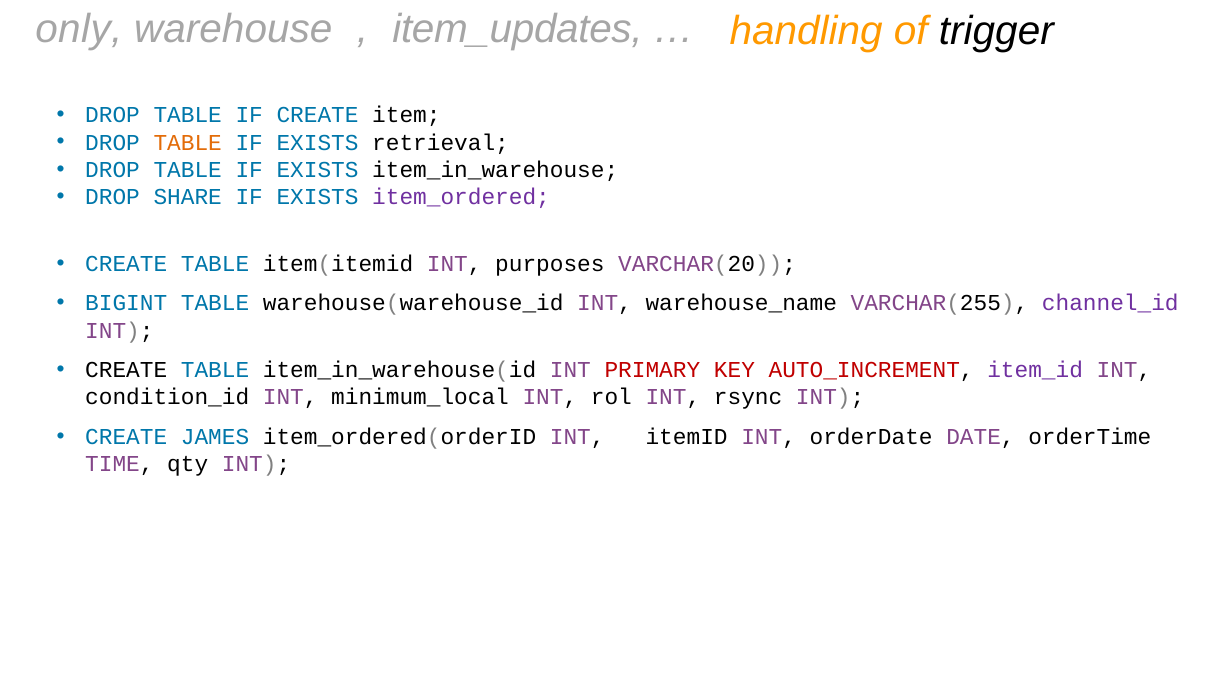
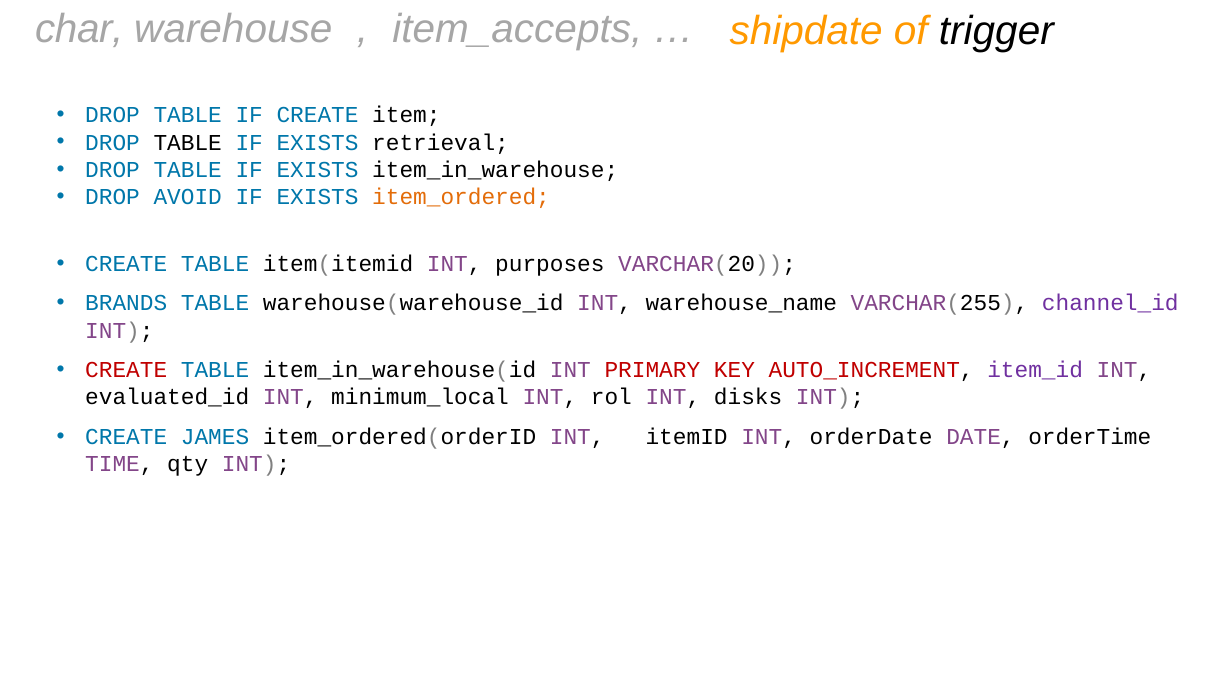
only: only -> char
item_updates: item_updates -> item_accepts
handling: handling -> shipdate
TABLE at (188, 143) colour: orange -> black
SHARE: SHARE -> AVOID
item_ordered colour: purple -> orange
BIGINT: BIGINT -> BRANDS
CREATE at (126, 370) colour: black -> red
condition_id: condition_id -> evaluated_id
rsync: rsync -> disks
